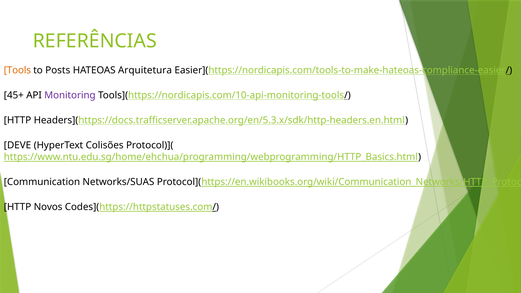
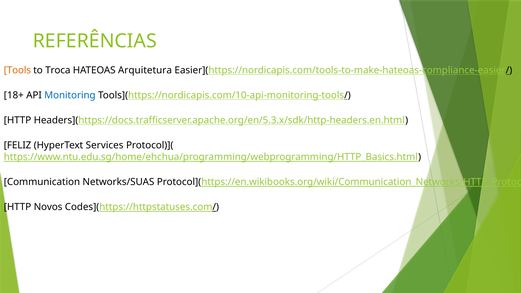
Posts: Posts -> Troca
45+: 45+ -> 18+
Monitoring colour: purple -> blue
DEVE: DEVE -> FELIZ
Colisões: Colisões -> Services
